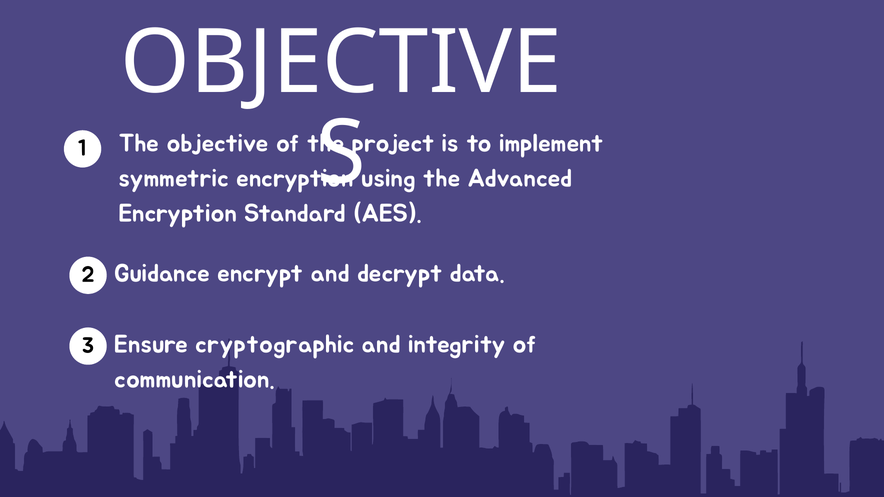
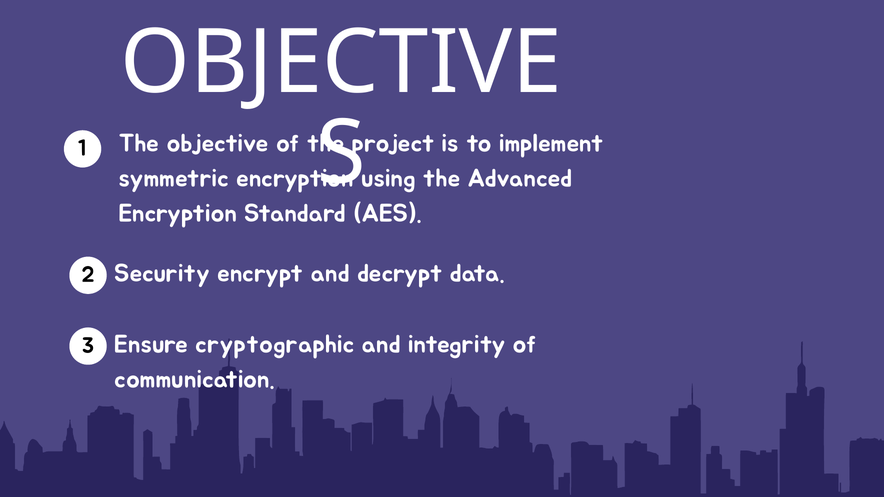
Guidance: Guidance -> Security
